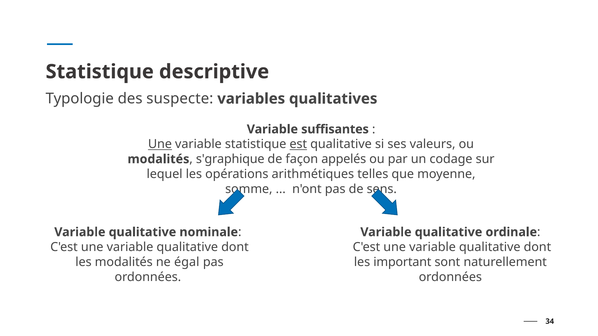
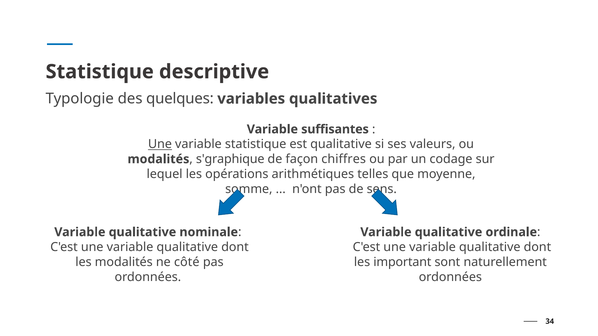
suspecte: suspecte -> quelques
est underline: present -> none
appelés: appelés -> chiffres
égal: égal -> côté
